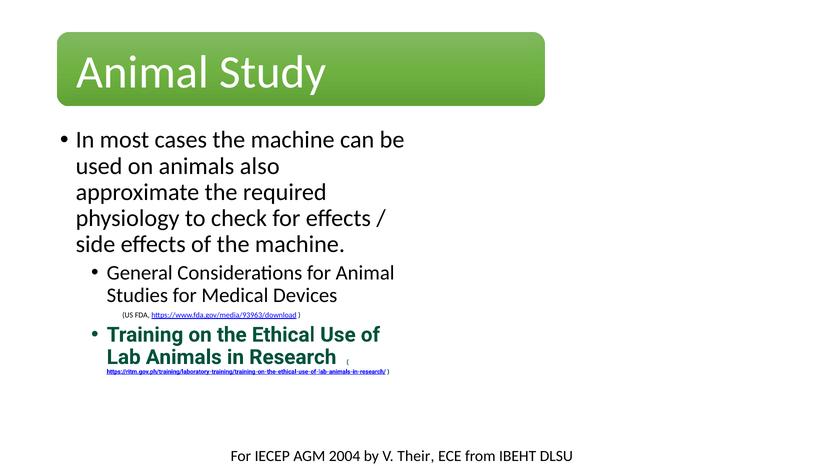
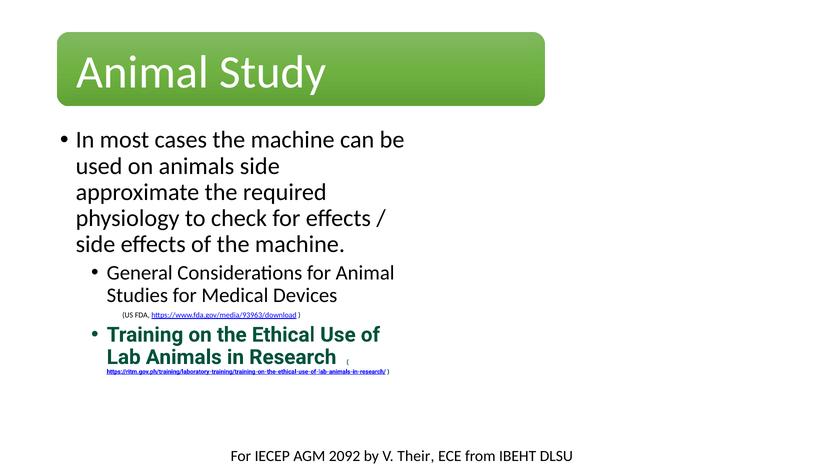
animals also: also -> side
2004: 2004 -> 2092
